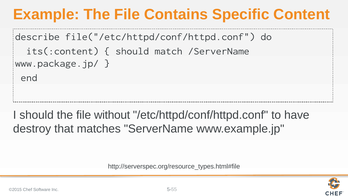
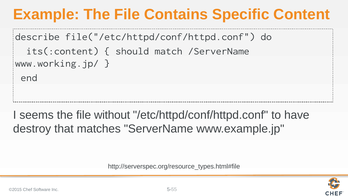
www.package.jp/: www.package.jp/ -> www.working.jp/
I should: should -> seems
